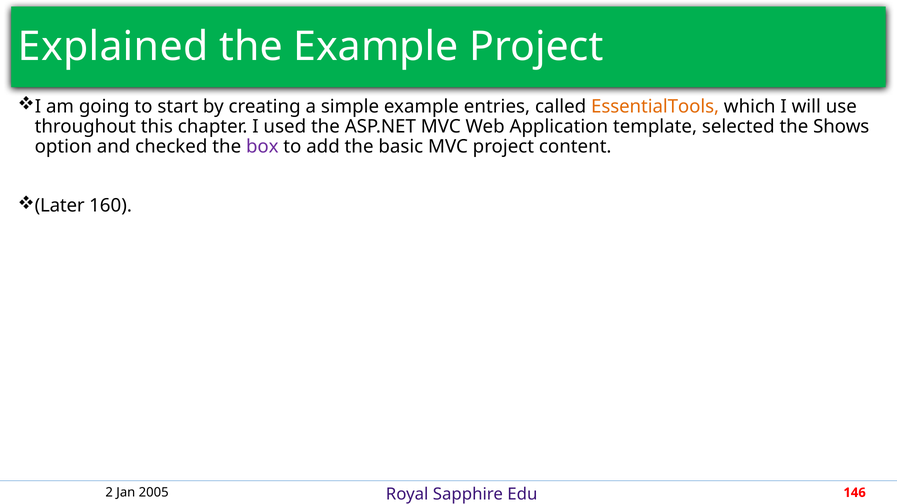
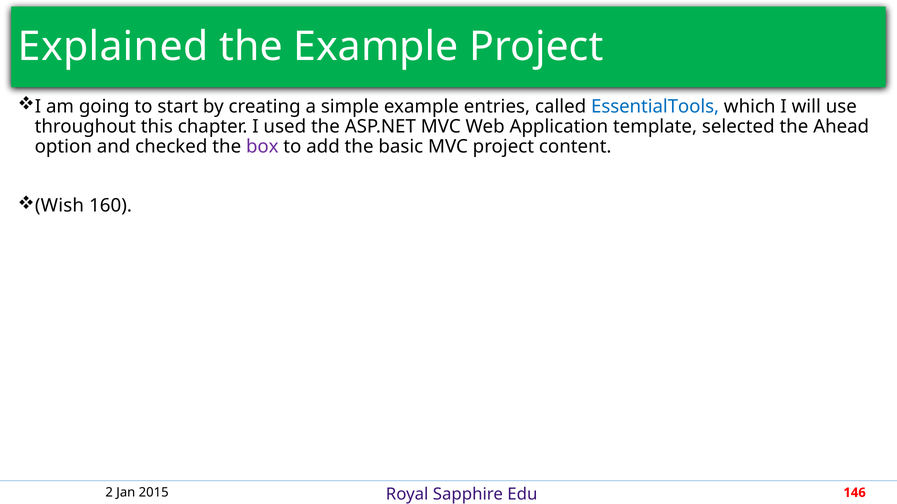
EssentialTools colour: orange -> blue
Shows: Shows -> Ahead
Later: Later -> Wish
2005: 2005 -> 2015
